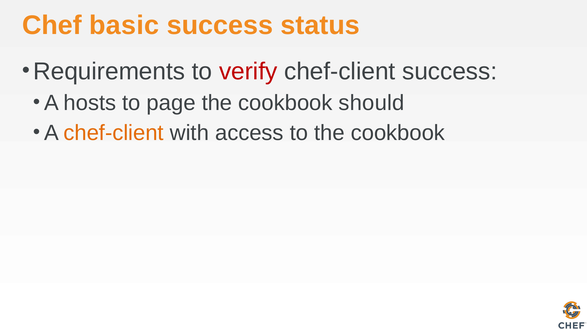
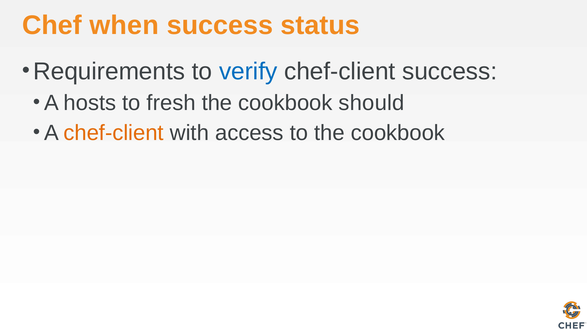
basic: basic -> when
verify colour: red -> blue
page: page -> fresh
